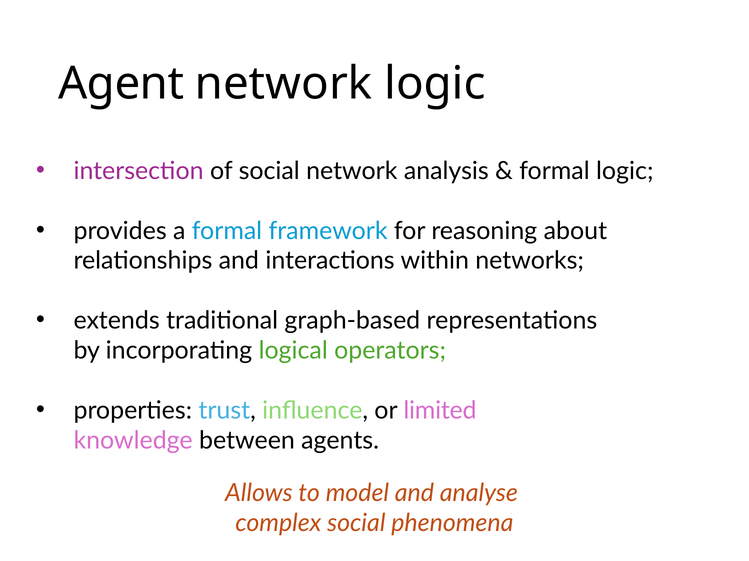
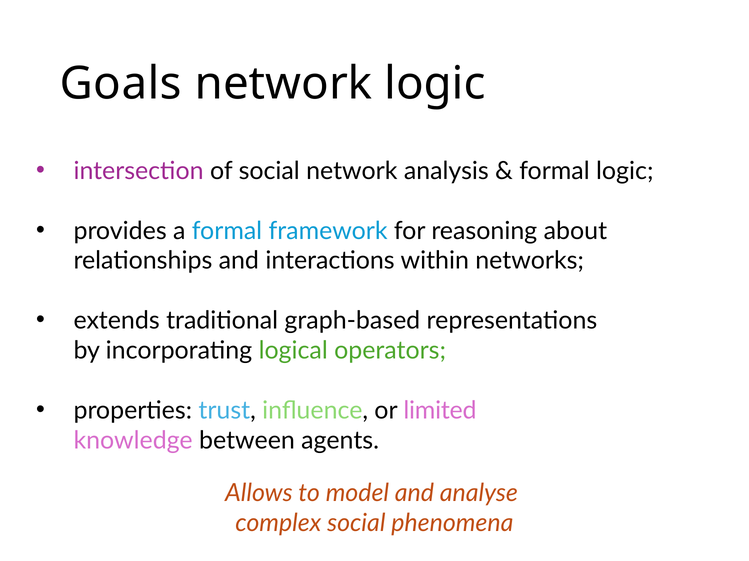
Agent: Agent -> Goals
